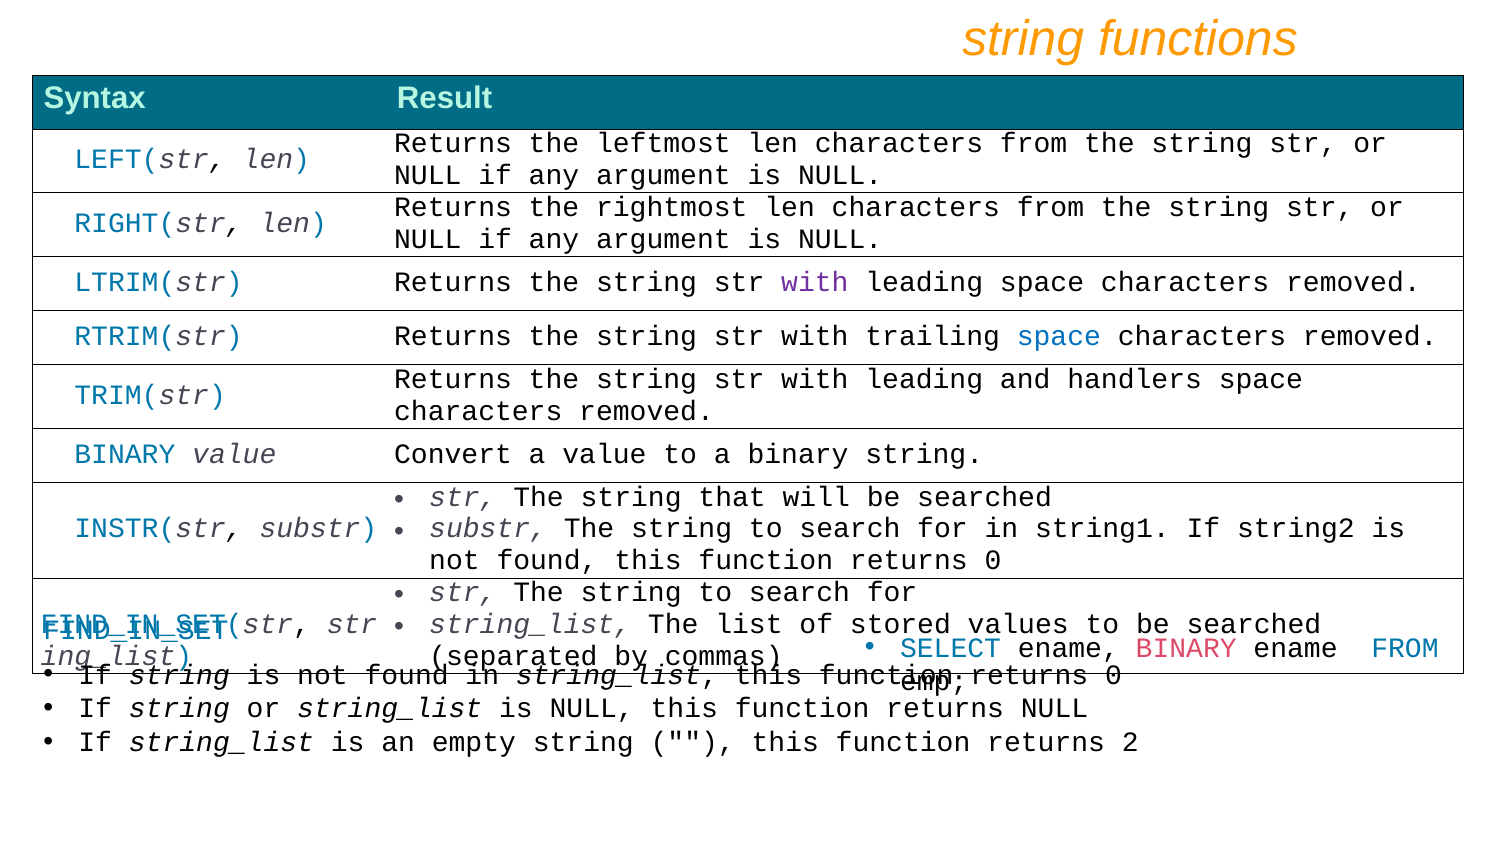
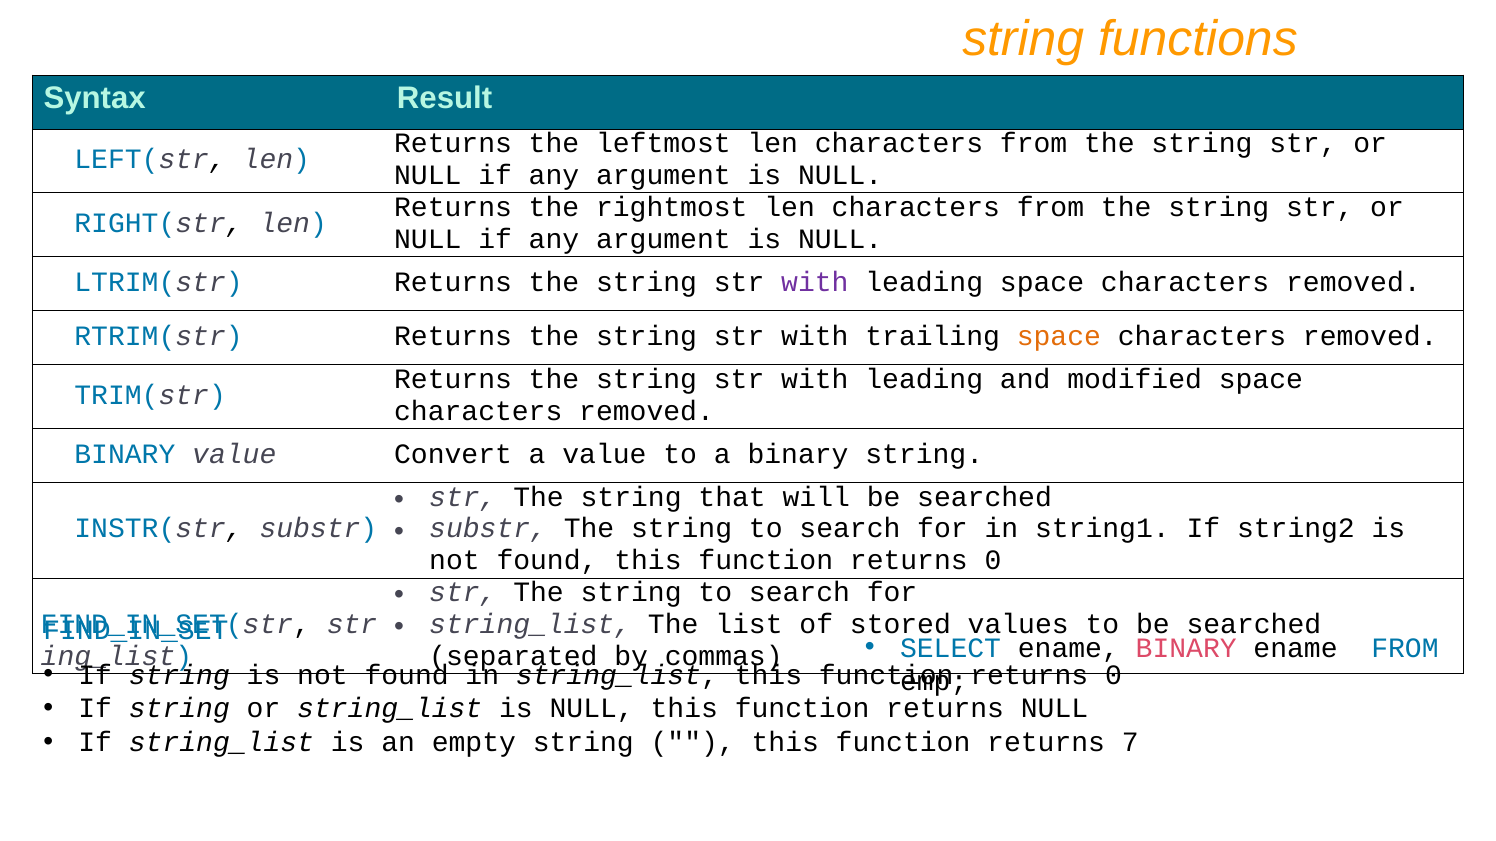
space at (1059, 336) colour: blue -> orange
handlers: handlers -> modified
2: 2 -> 7
